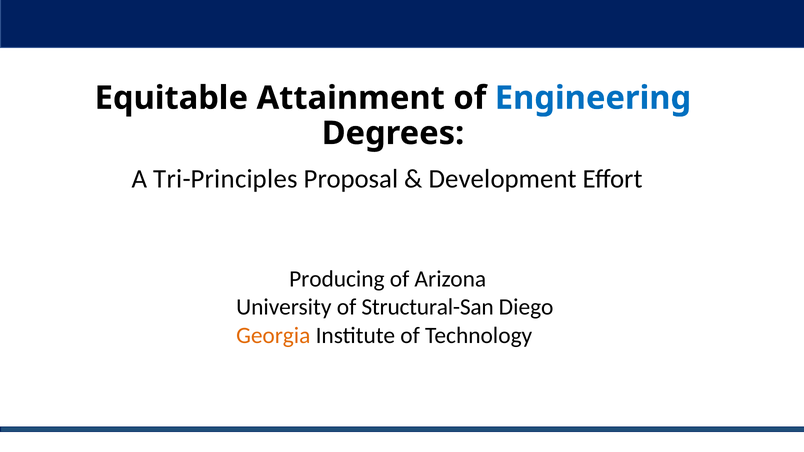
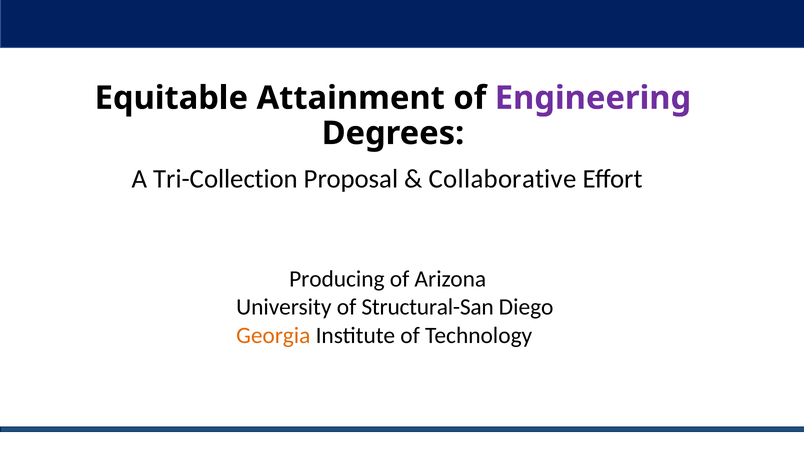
Engineering colour: blue -> purple
Tri-Principles: Tri-Principles -> Tri-Collection
Development: Development -> Collaborative
